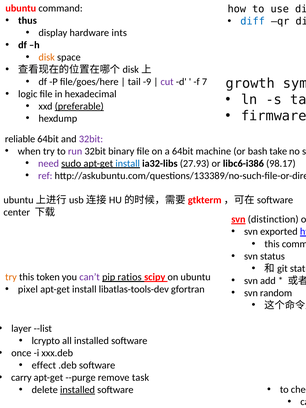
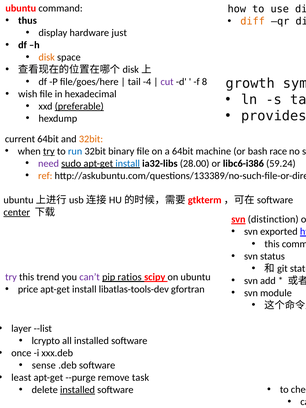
diff at (253, 21) colour: blue -> orange
ints: ints -> just
-9: -9 -> -4
7: 7 -> 8
logic: logic -> wish
firmware: firmware -> provides
reliable at (20, 139): reliable -> current
32bit at (91, 139) colour: purple -> orange
try at (49, 151) underline: none -> present
run colour: purple -> blue
take: take -> race
27.93: 27.93 -> 28.00
98.17: 98.17 -> 59.24
ref colour: purple -> orange
center underline: none -> present
try at (11, 277) colour: orange -> purple
token: token -> trend
pixel: pixel -> price
random: random -> module
effect: effect -> sense
carry: carry -> least
